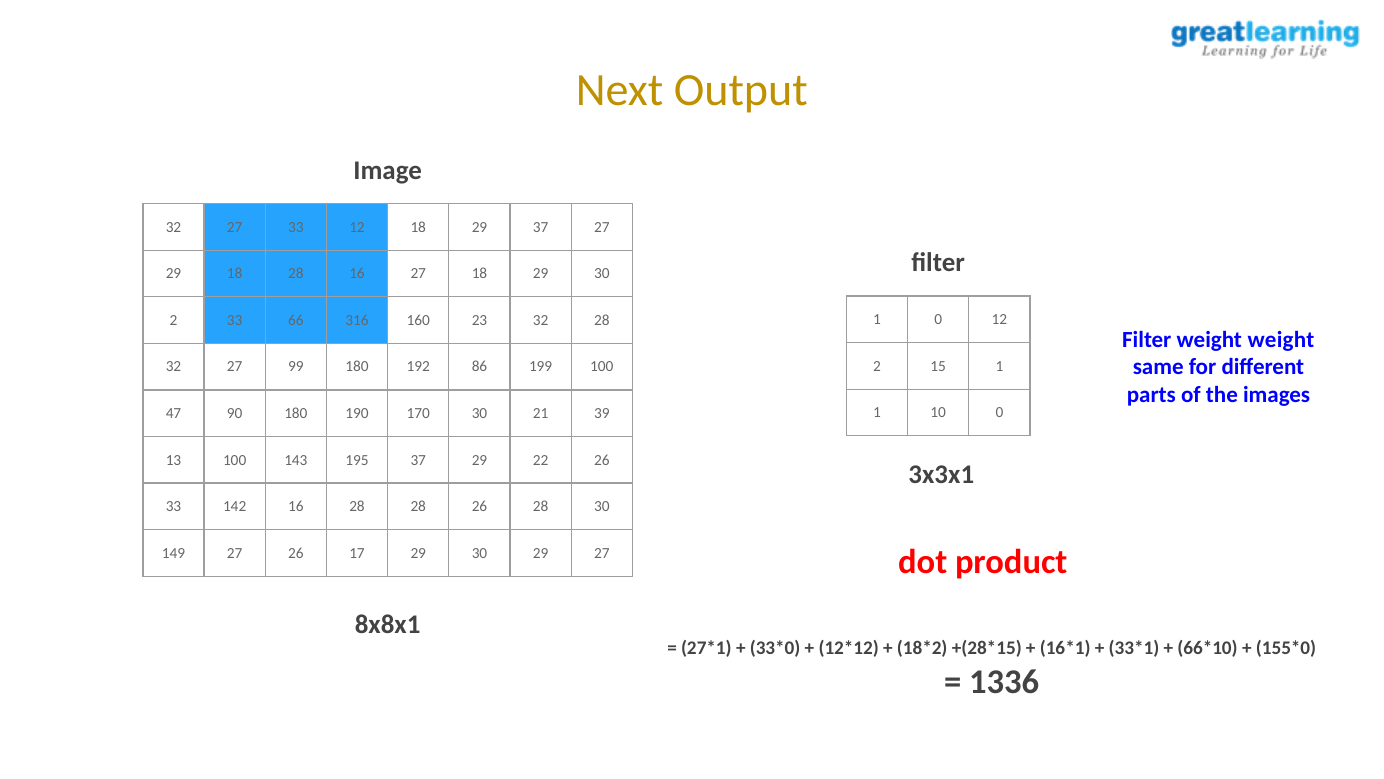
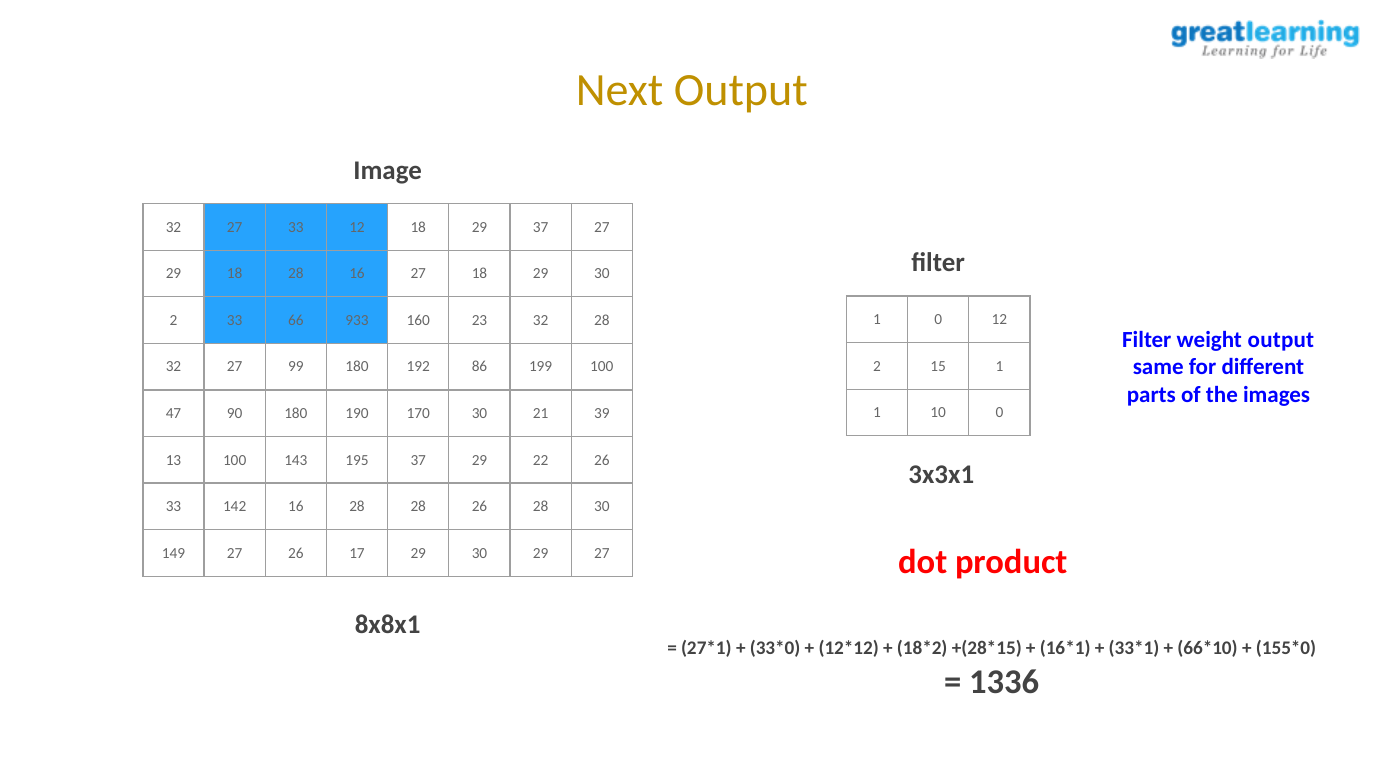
316: 316 -> 933
weight weight: weight -> output
